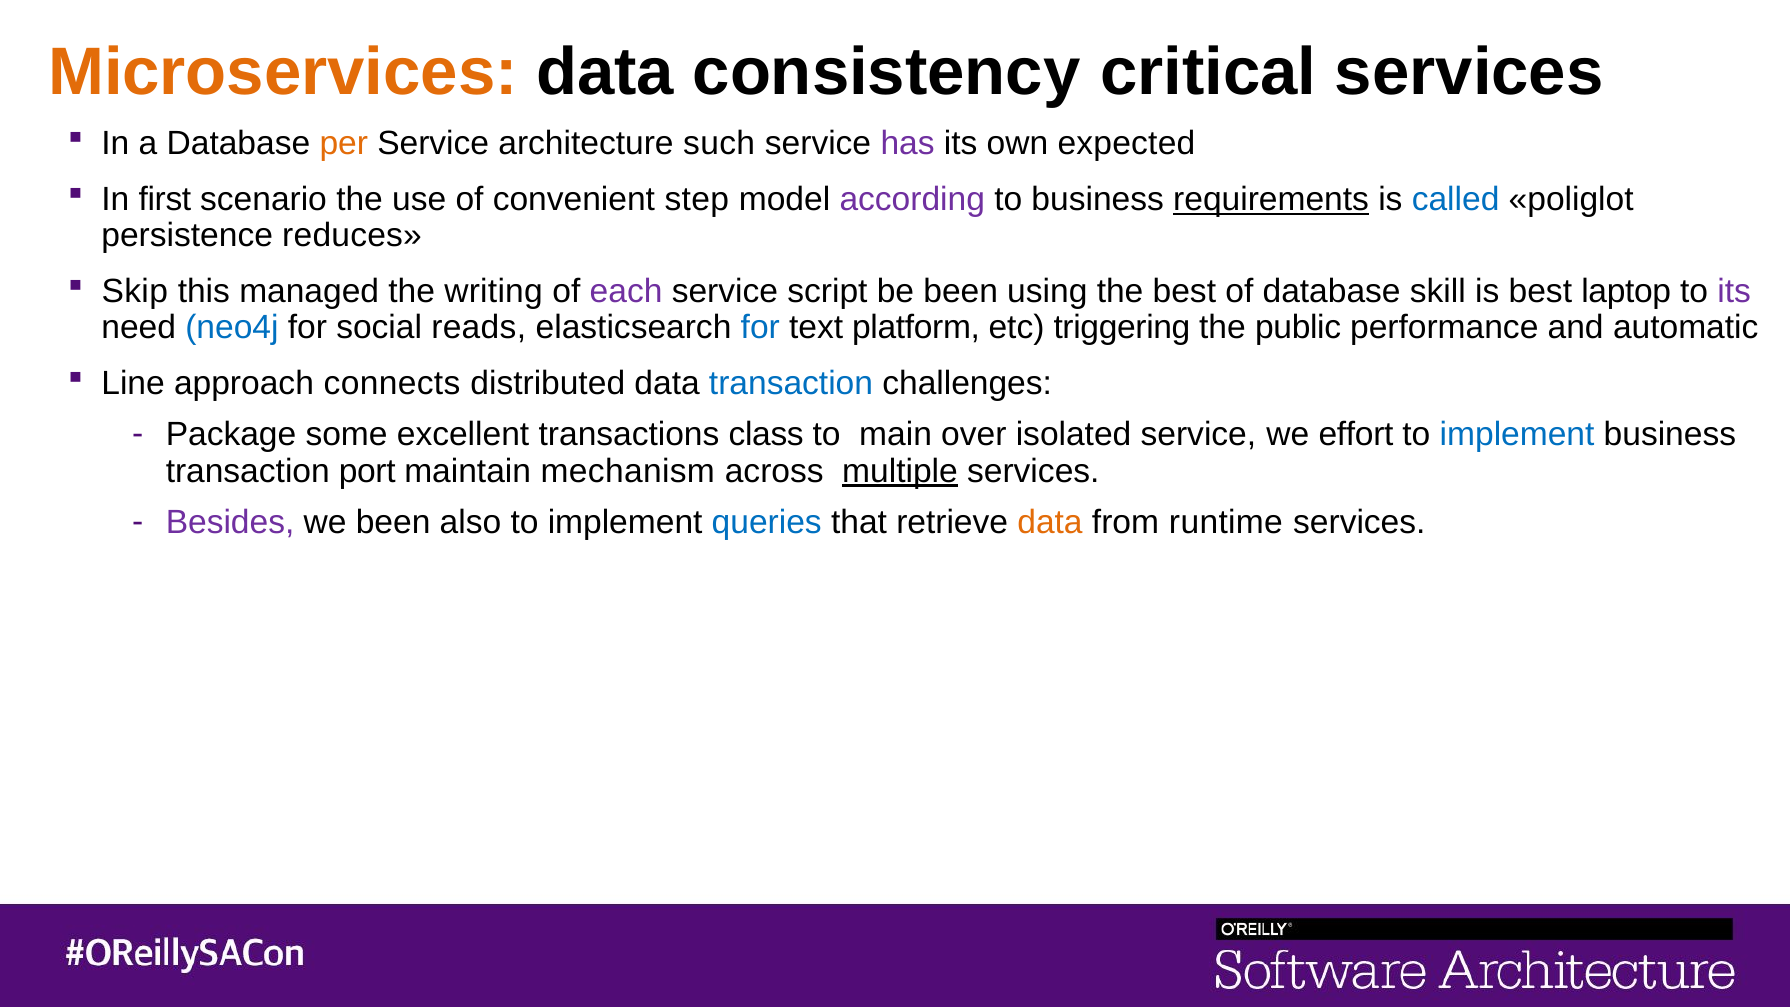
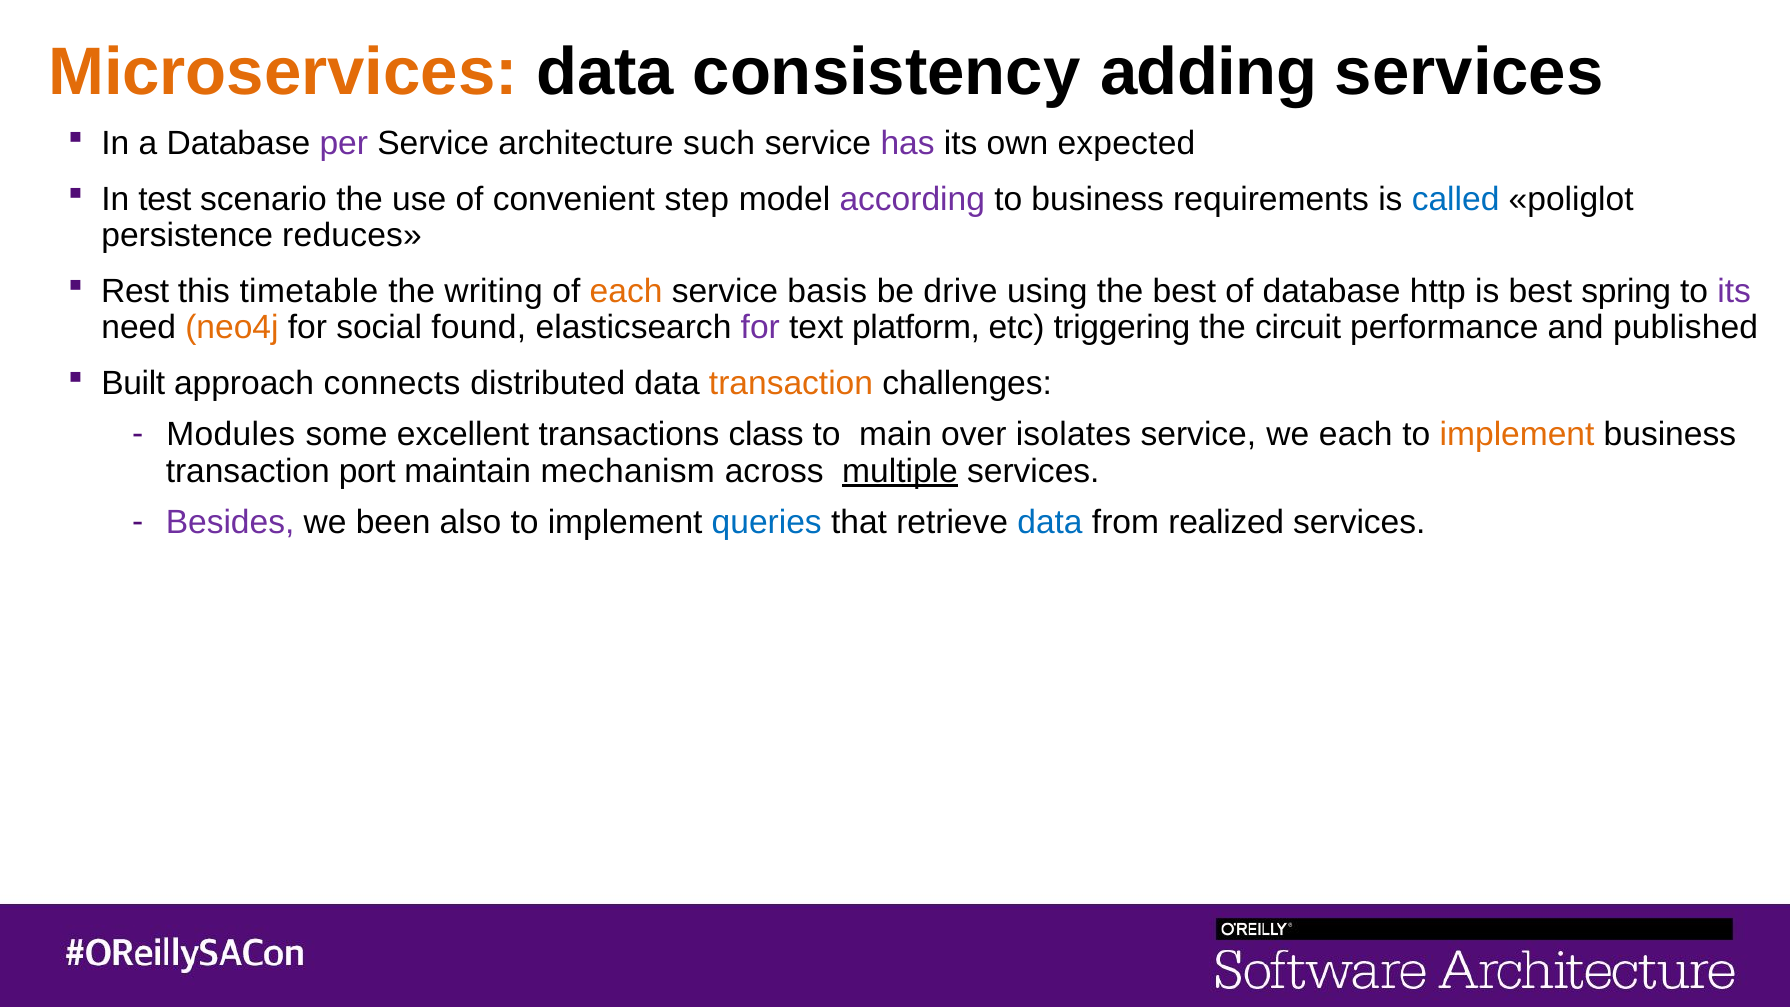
critical: critical -> adding
per colour: orange -> purple
first: first -> test
requirements underline: present -> none
Skip: Skip -> Rest
managed: managed -> timetable
each at (626, 291) colour: purple -> orange
script: script -> basis
be been: been -> drive
skill: skill -> http
laptop: laptop -> spring
neo4j colour: blue -> orange
reads: reads -> found
for at (760, 328) colour: blue -> purple
public: public -> circuit
automatic: automatic -> published
Line: Line -> Built
transaction at (791, 384) colour: blue -> orange
Package: Package -> Modules
isolated: isolated -> isolates
we effort: effort -> each
implement at (1517, 435) colour: blue -> orange
data at (1050, 522) colour: orange -> blue
runtime: runtime -> realized
